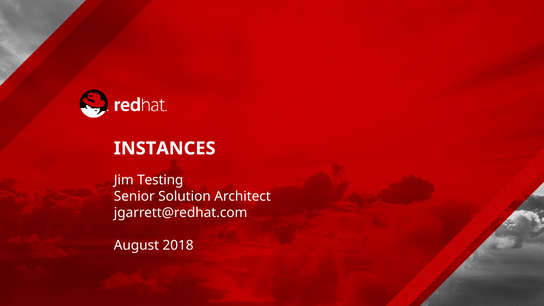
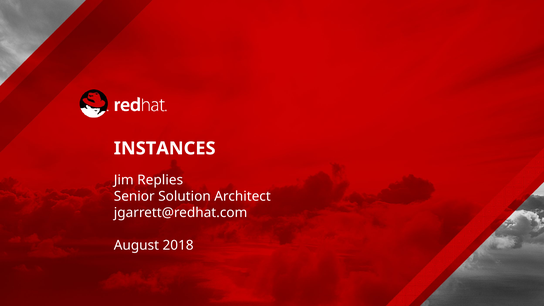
Testing: Testing -> Replies
